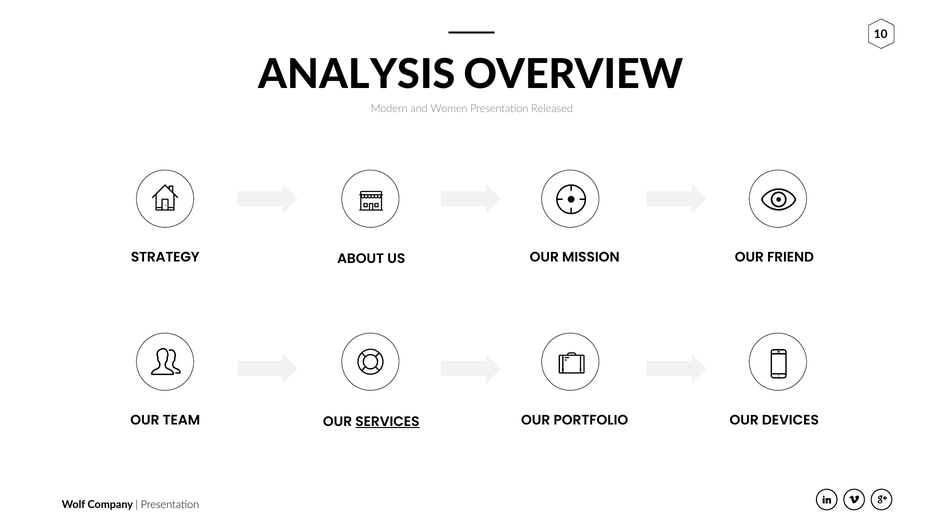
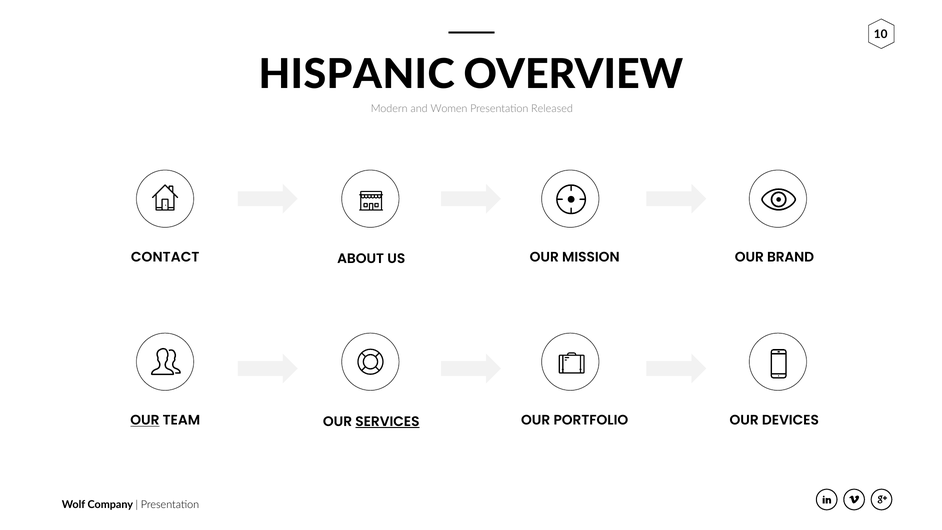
ANALYSIS: ANALYSIS -> HISPANIC
STRATEGY: STRATEGY -> CONTACT
FRIEND: FRIEND -> BRAND
OUR at (145, 420) underline: none -> present
